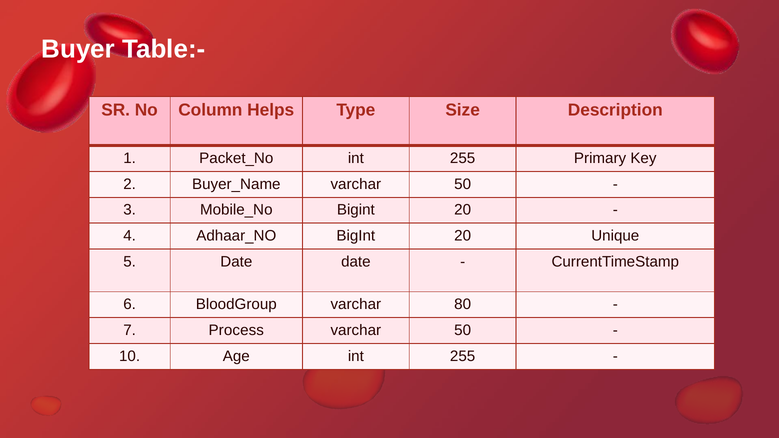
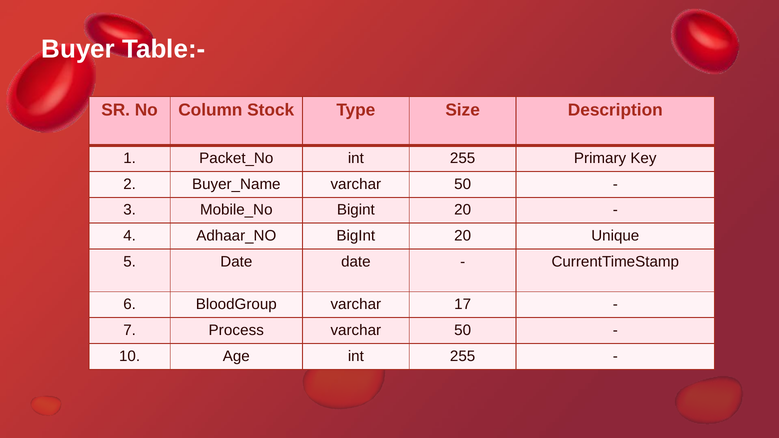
Helps: Helps -> Stock
80: 80 -> 17
